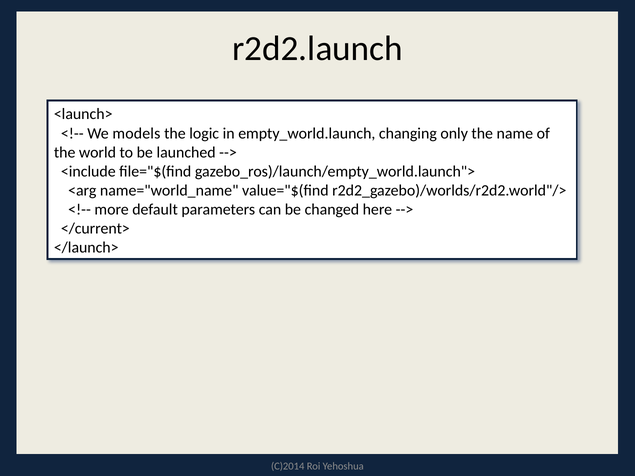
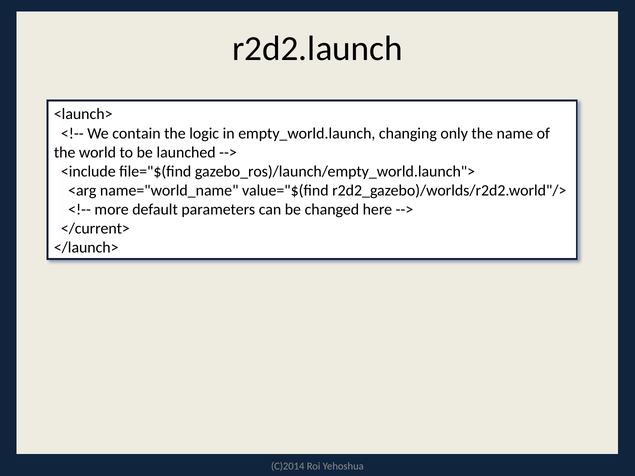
models: models -> contain
